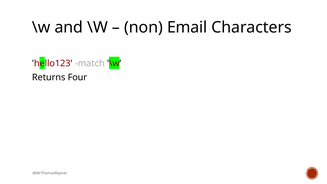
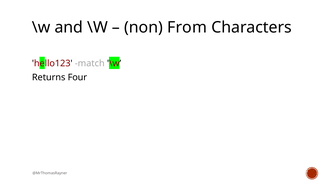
Email: Email -> From
